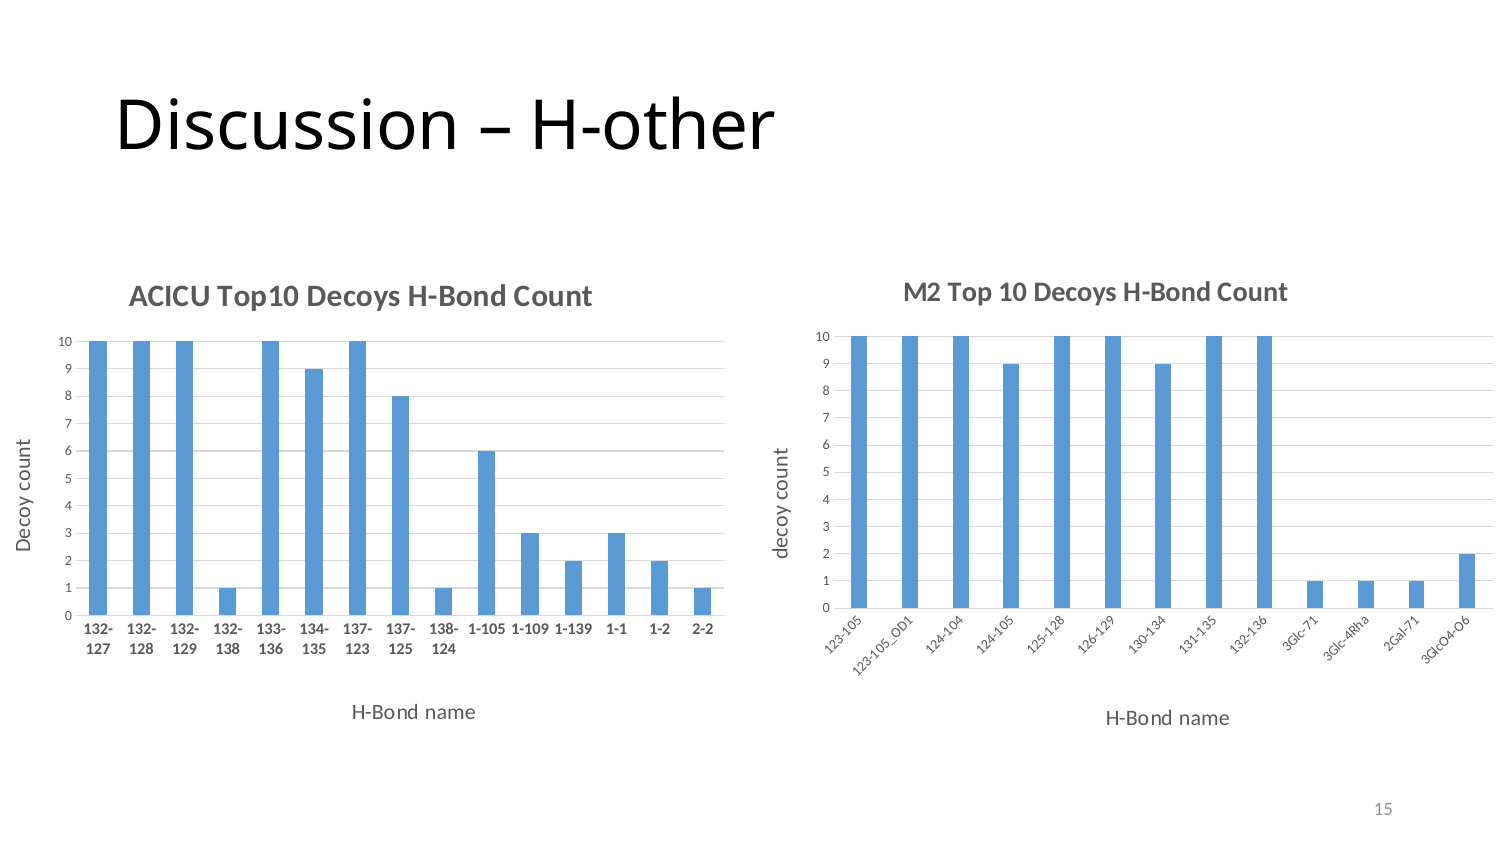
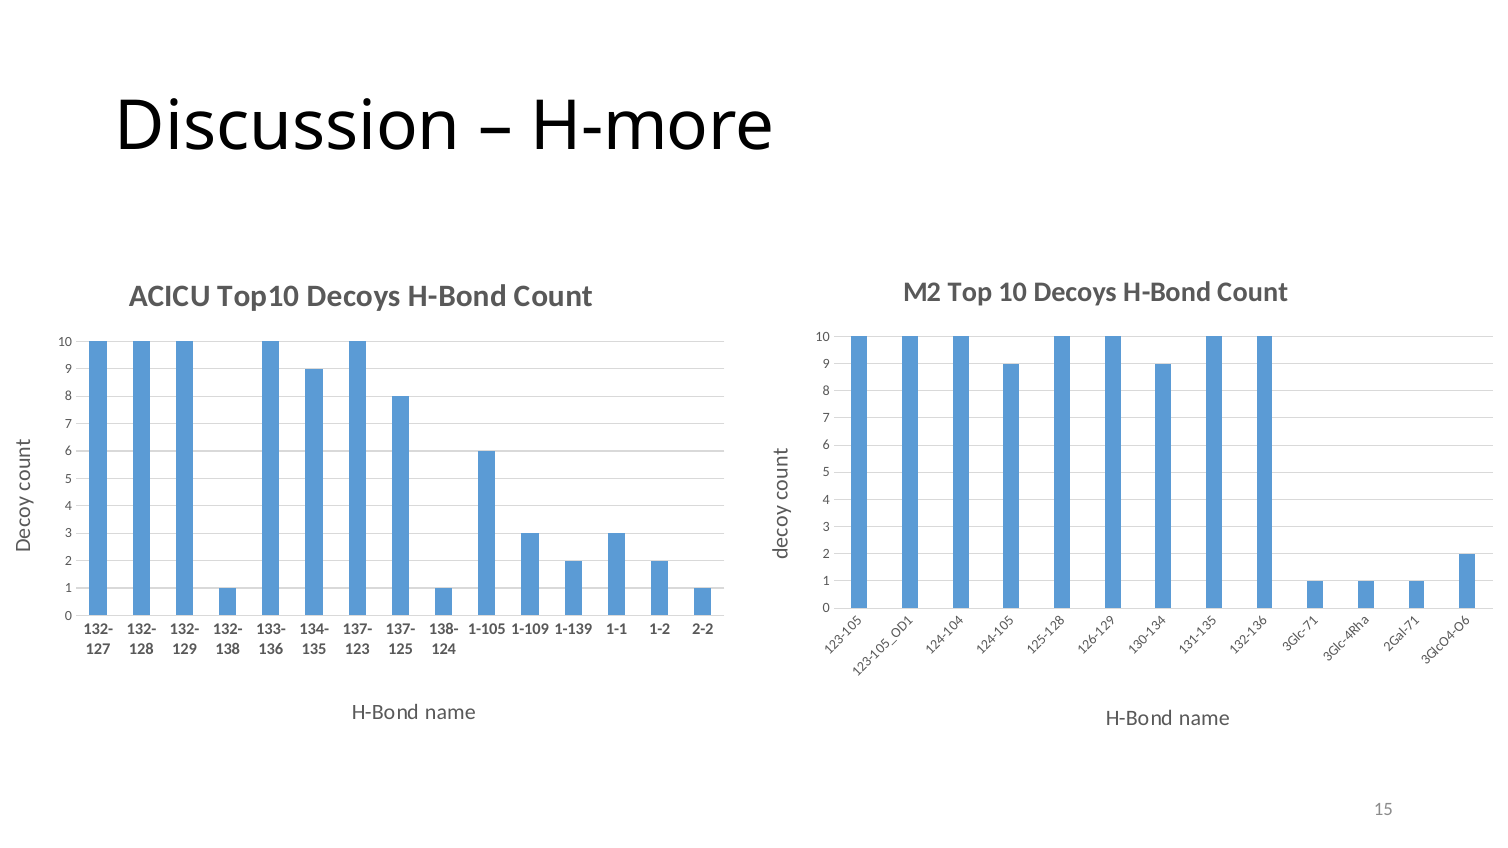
H-other: H-other -> H-more
